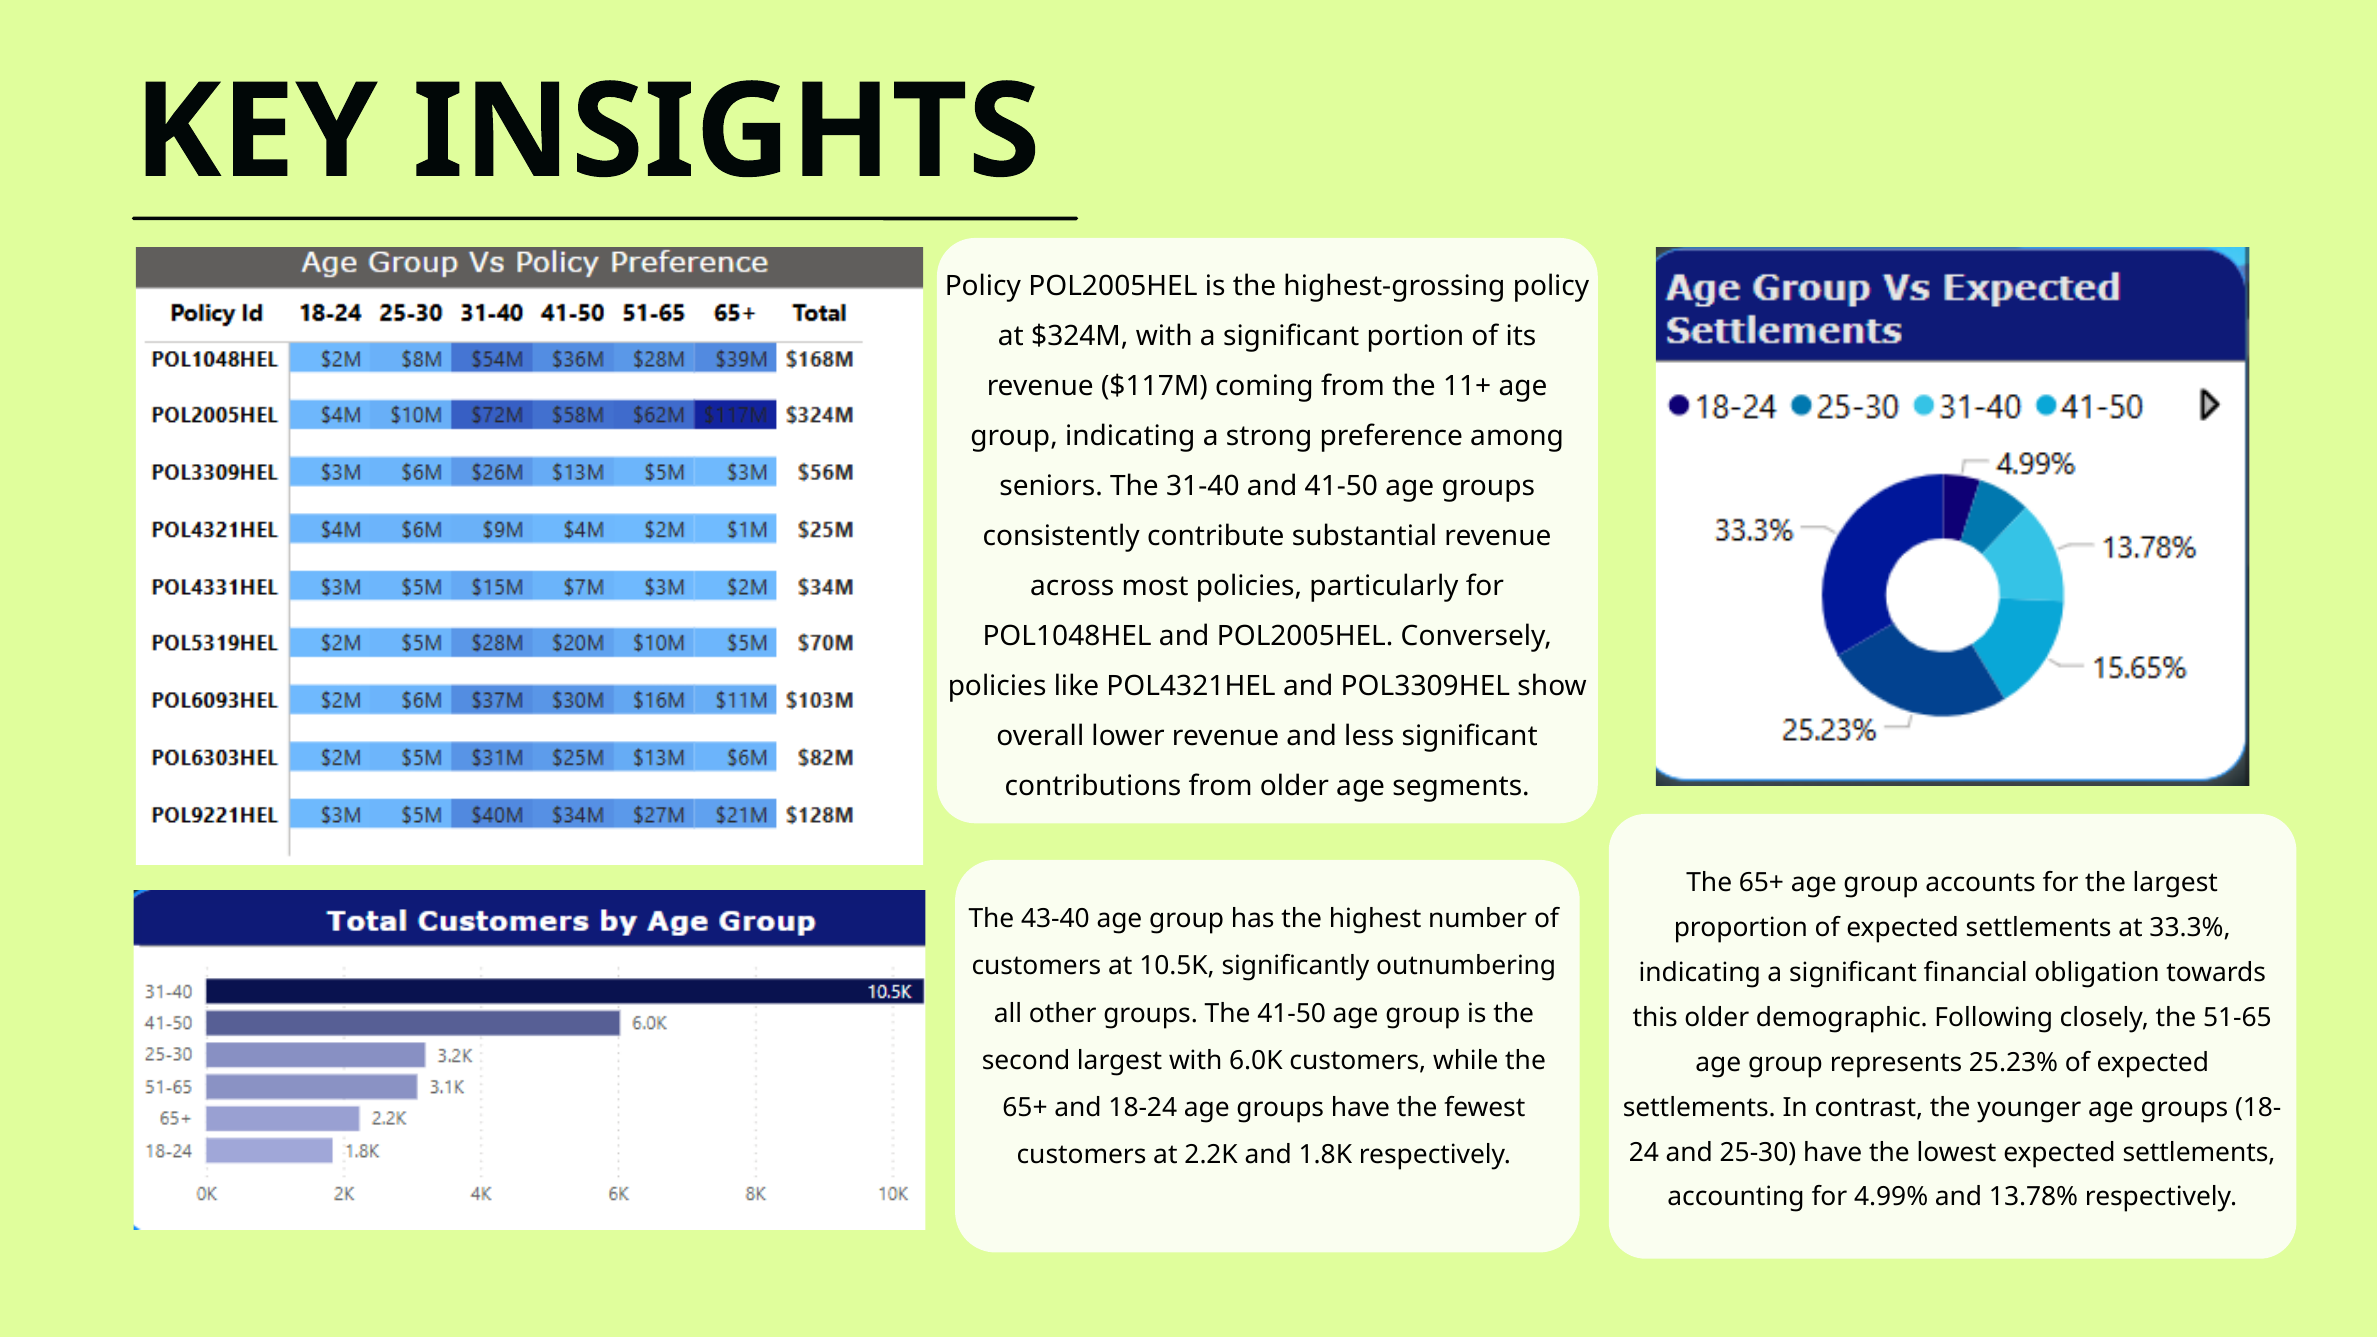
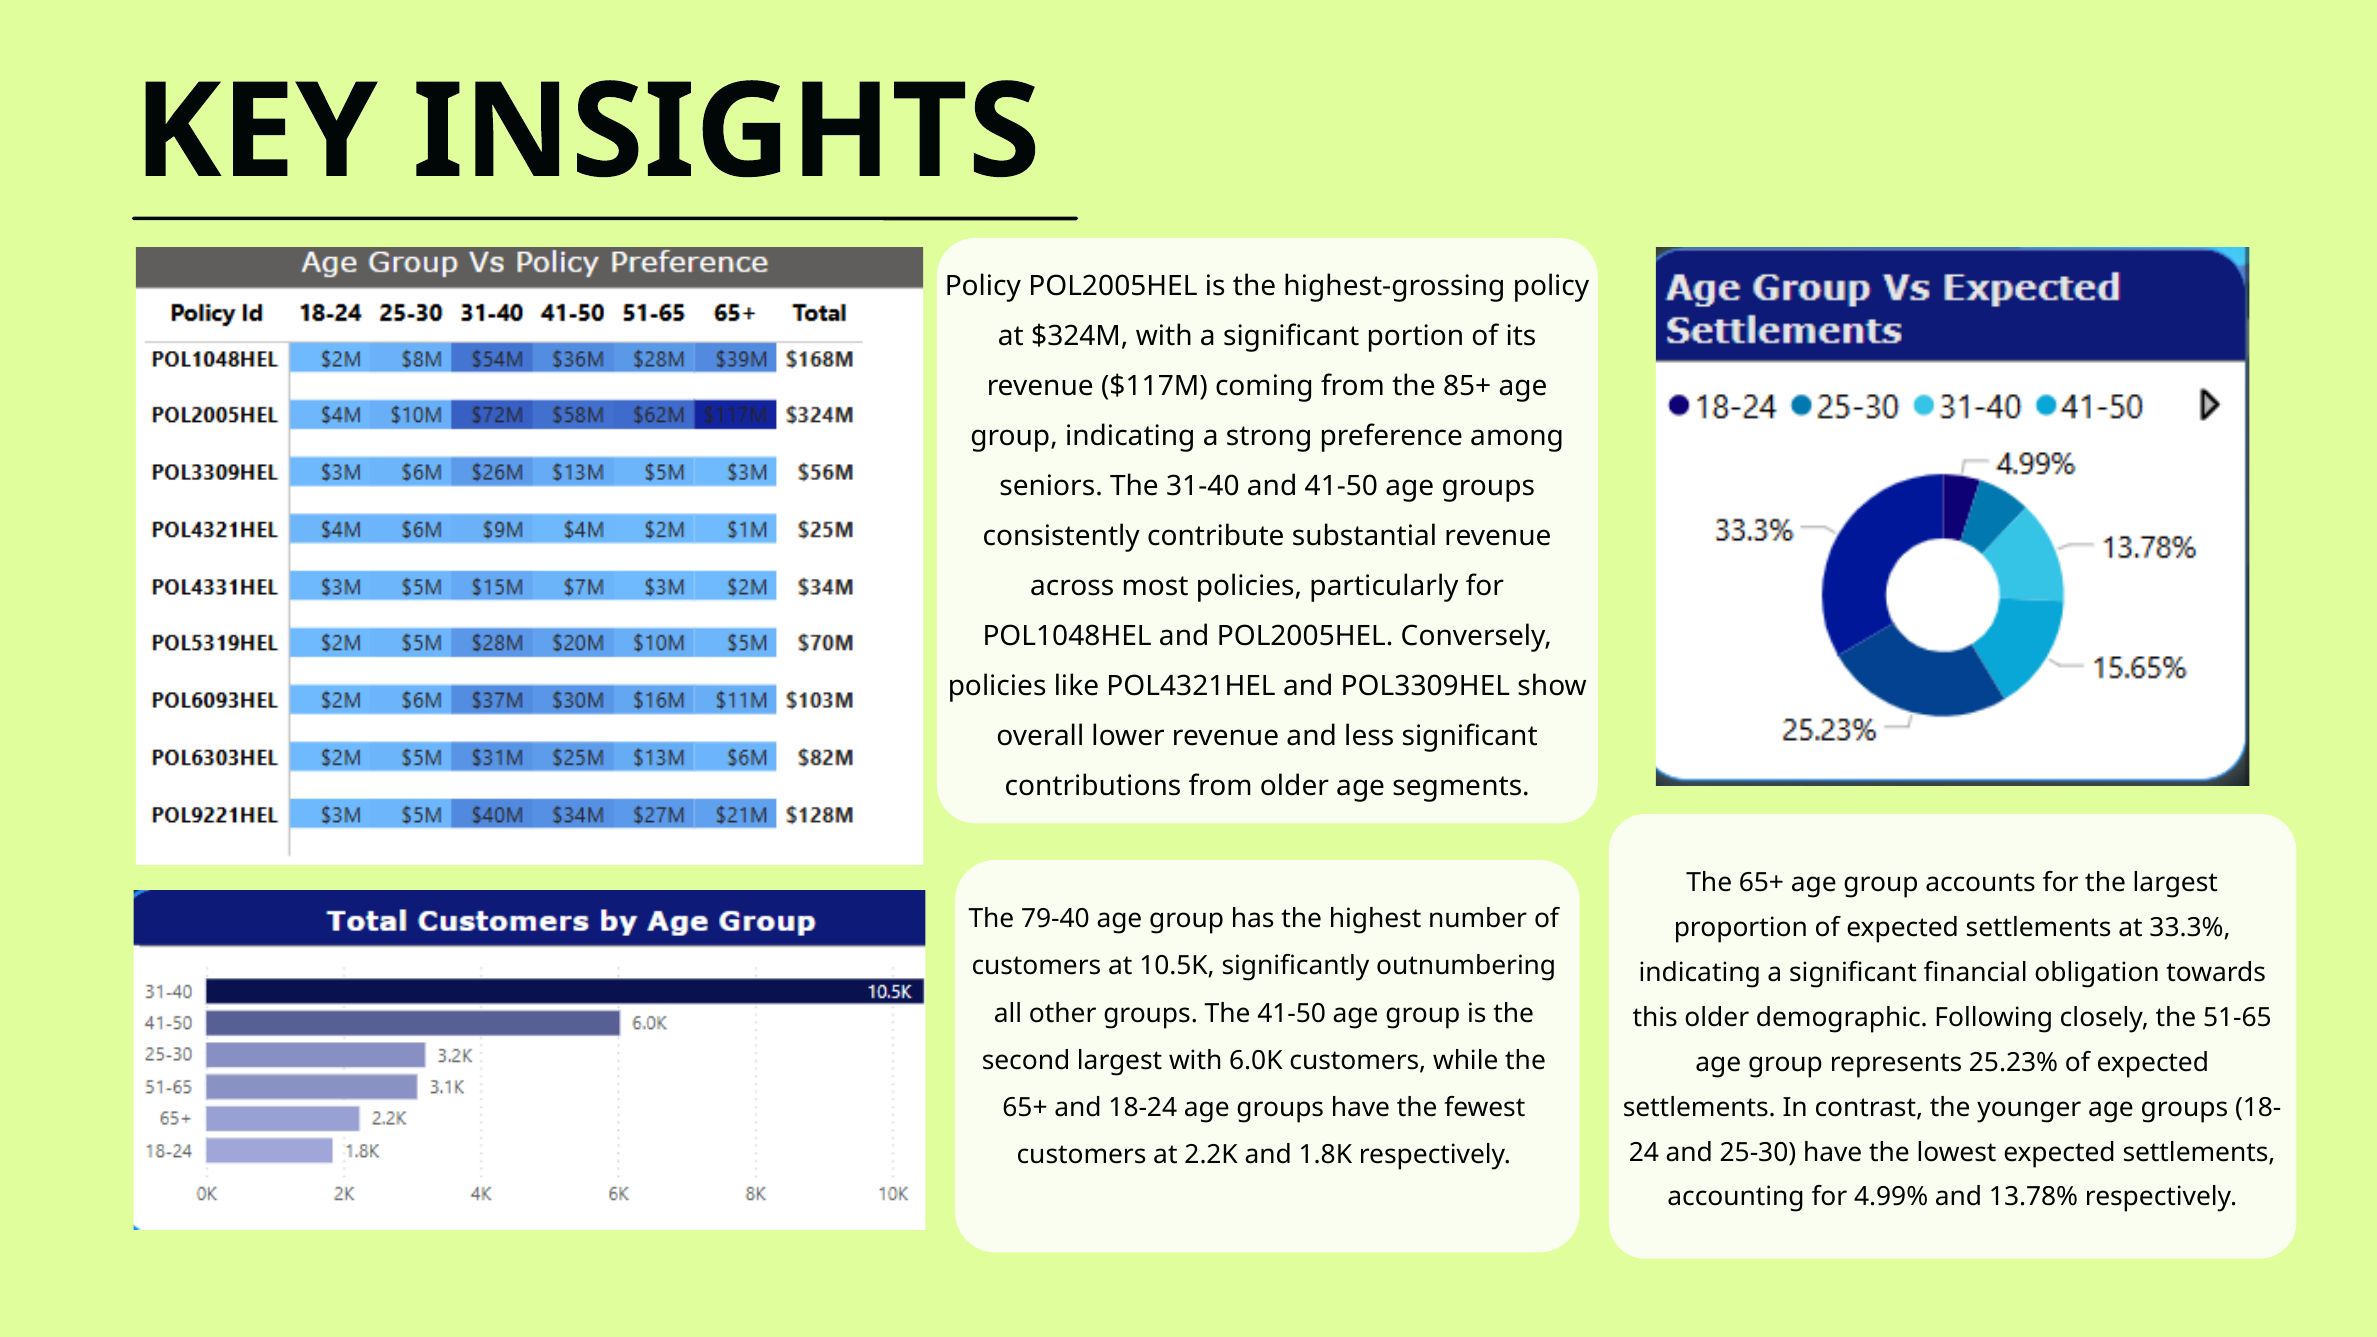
11+: 11+ -> 85+
43-40: 43-40 -> 79-40
